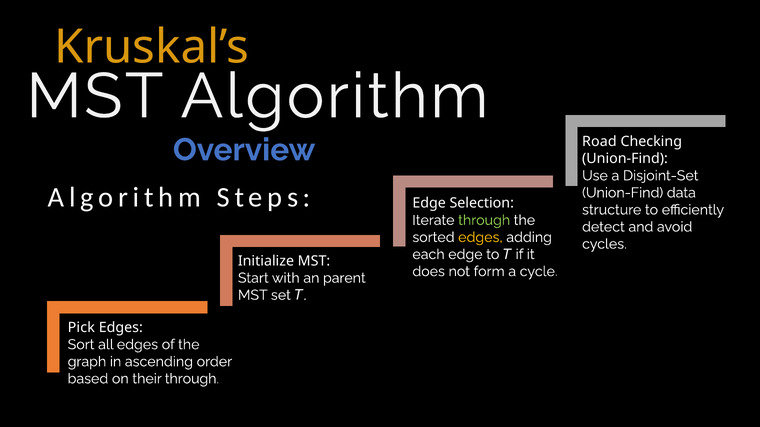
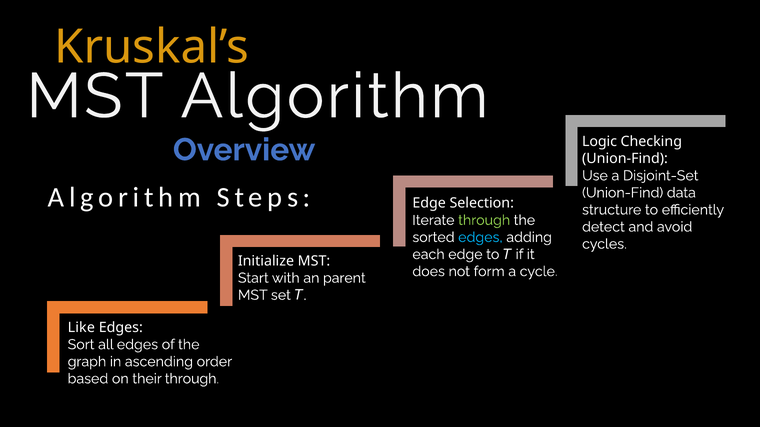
Road: Road -> Logic
edges at (480, 238) colour: yellow -> light blue
Pick: Pick -> Like
